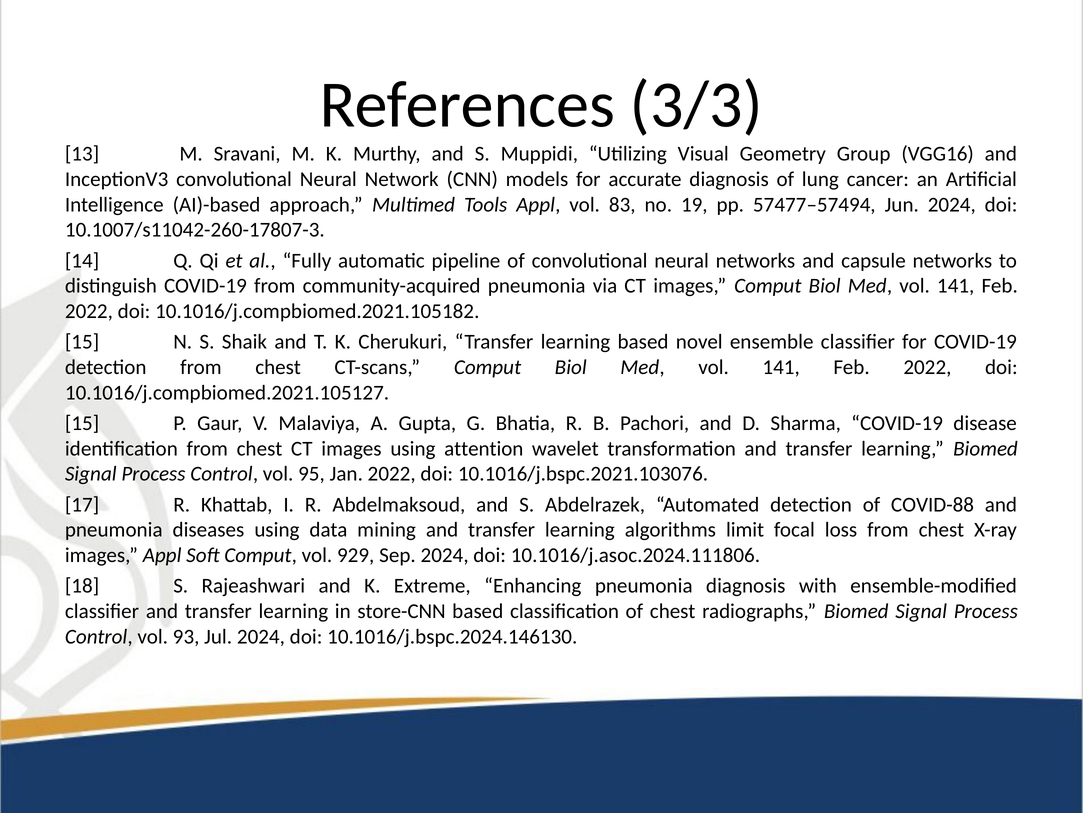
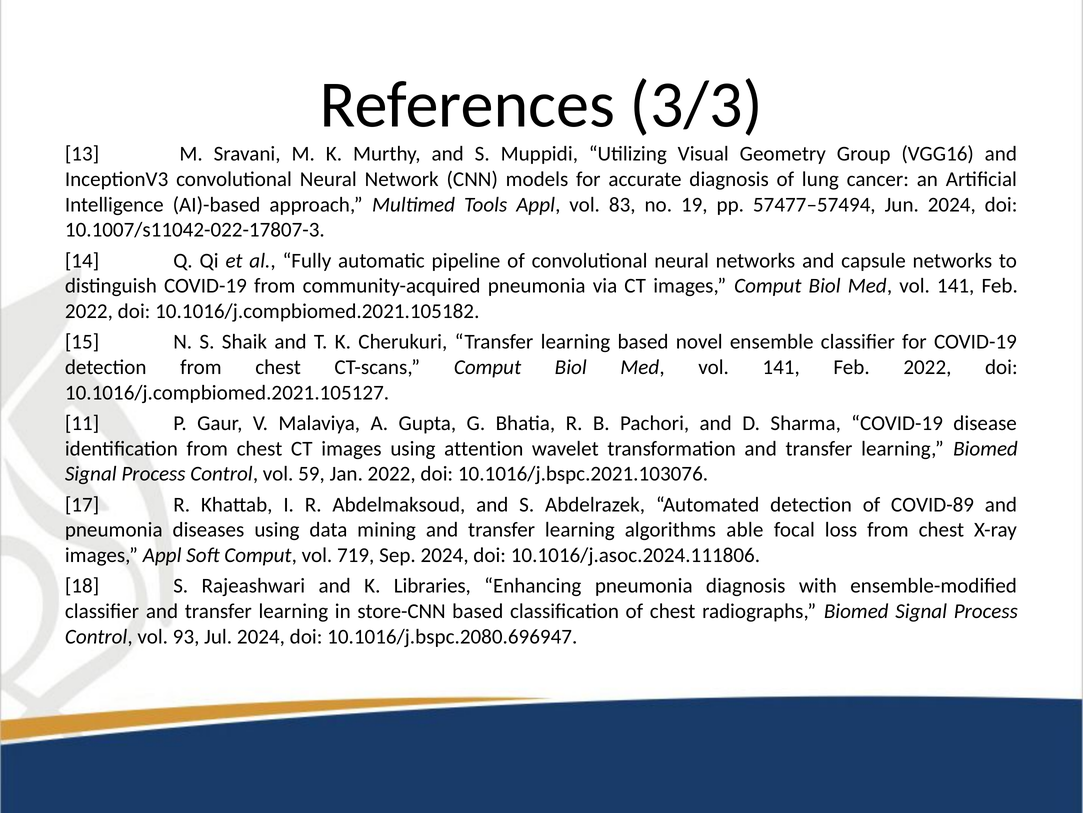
10.1007/s11042-260-17807-3: 10.1007/s11042-260-17807-3 -> 10.1007/s11042-022-17807-3
15 at (82, 423): 15 -> 11
95: 95 -> 59
COVID-88: COVID-88 -> COVID-89
limit: limit -> able
929: 929 -> 719
Extreme: Extreme -> Libraries
10.1016/j.bspc.2024.146130: 10.1016/j.bspc.2024.146130 -> 10.1016/j.bspc.2080.696947
